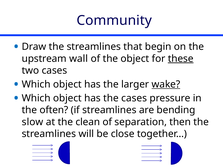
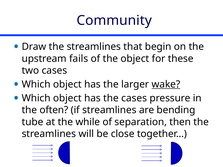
wall: wall -> fails
these underline: present -> none
slow: slow -> tube
clean: clean -> while
